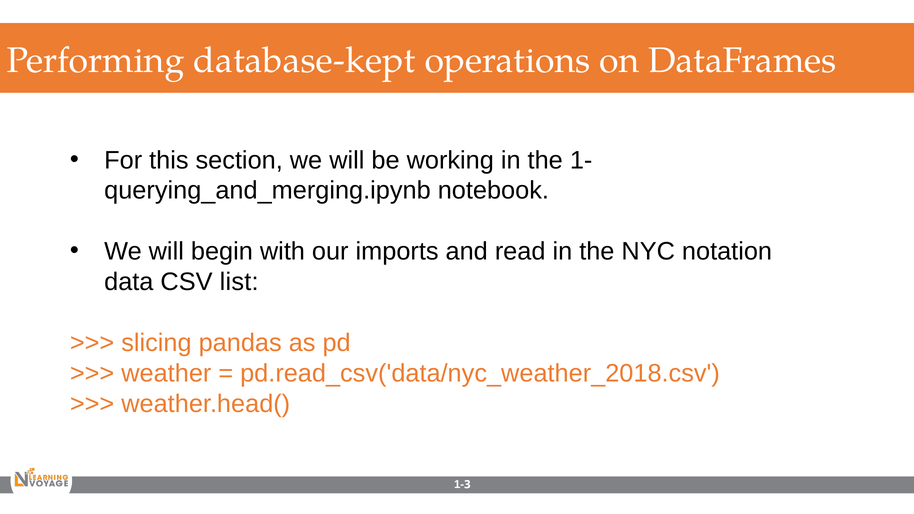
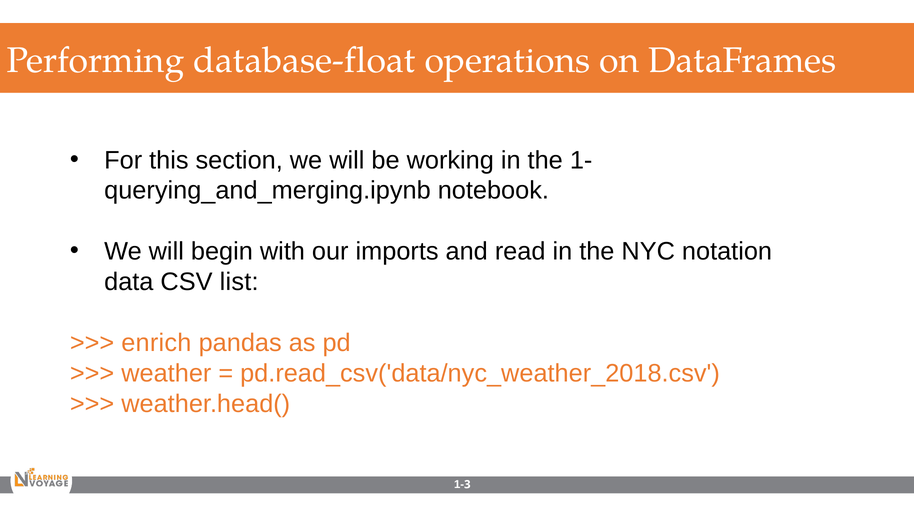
database-kept: database-kept -> database-float
slicing: slicing -> enrich
